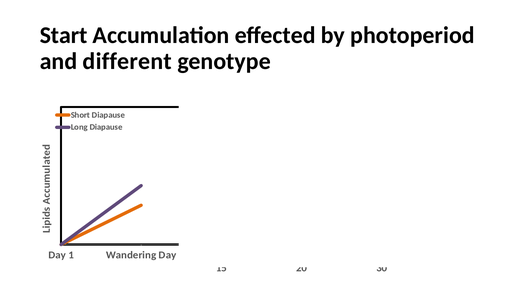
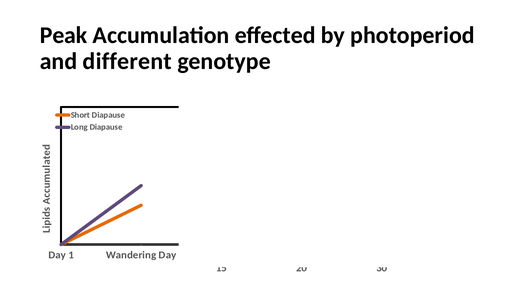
Start: Start -> Peak
